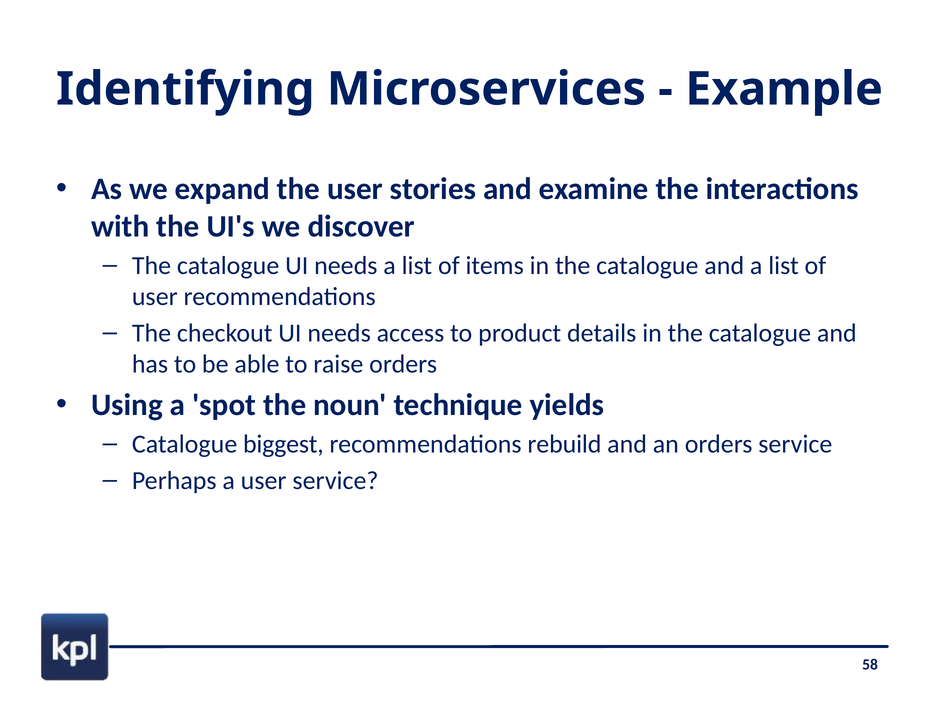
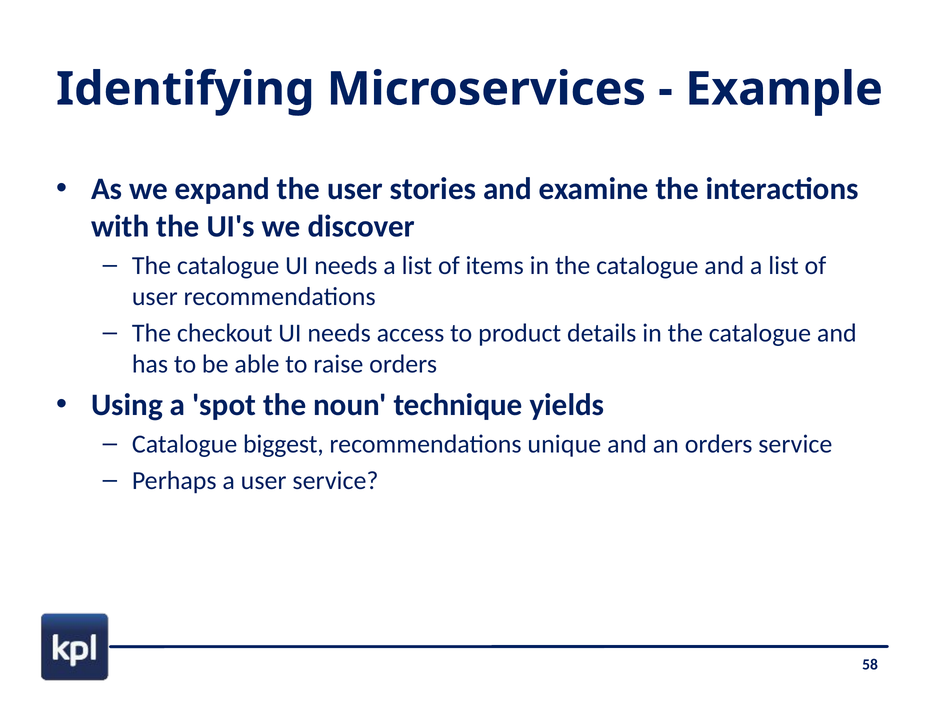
rebuild: rebuild -> unique
